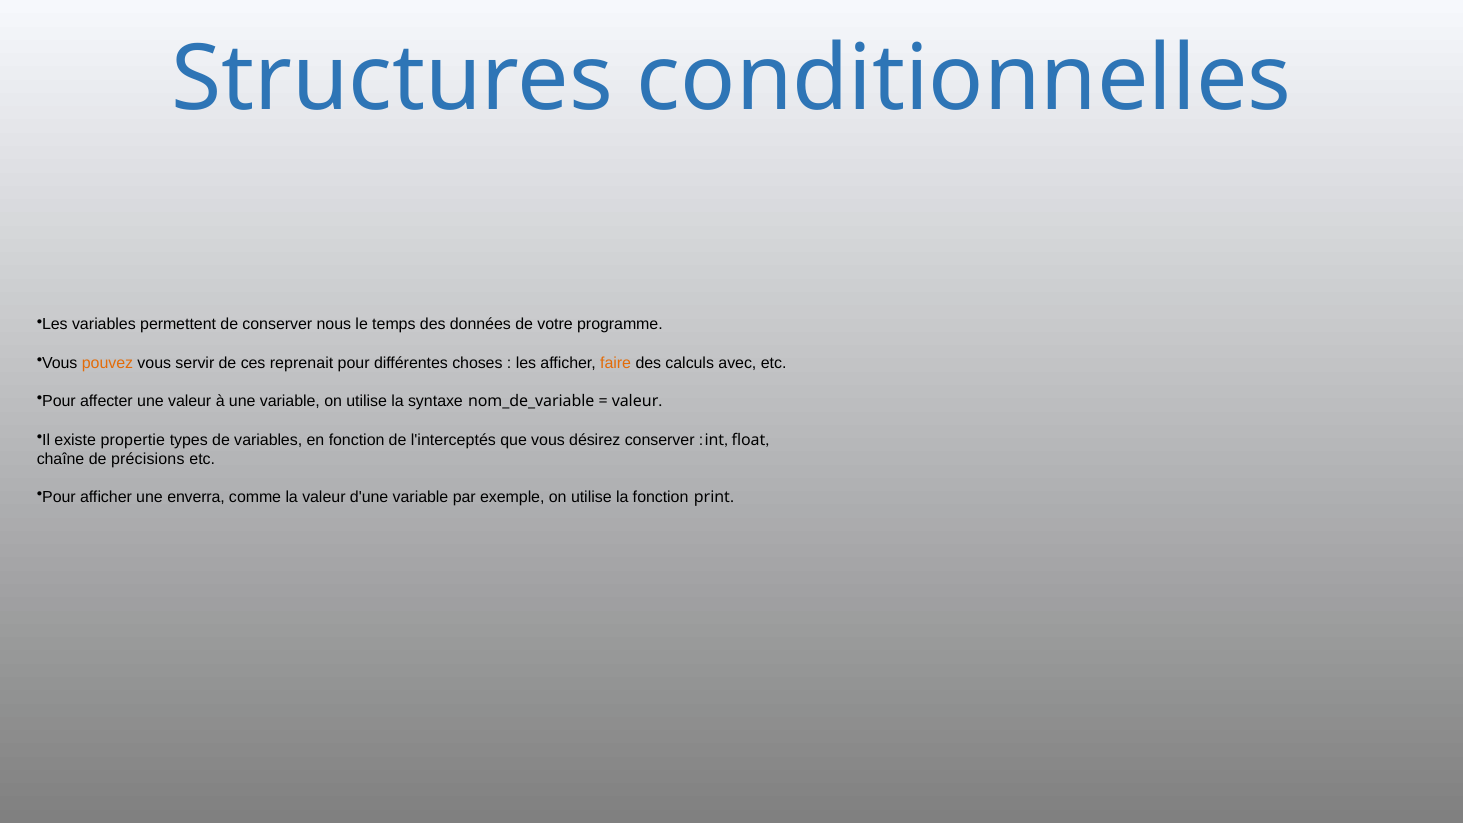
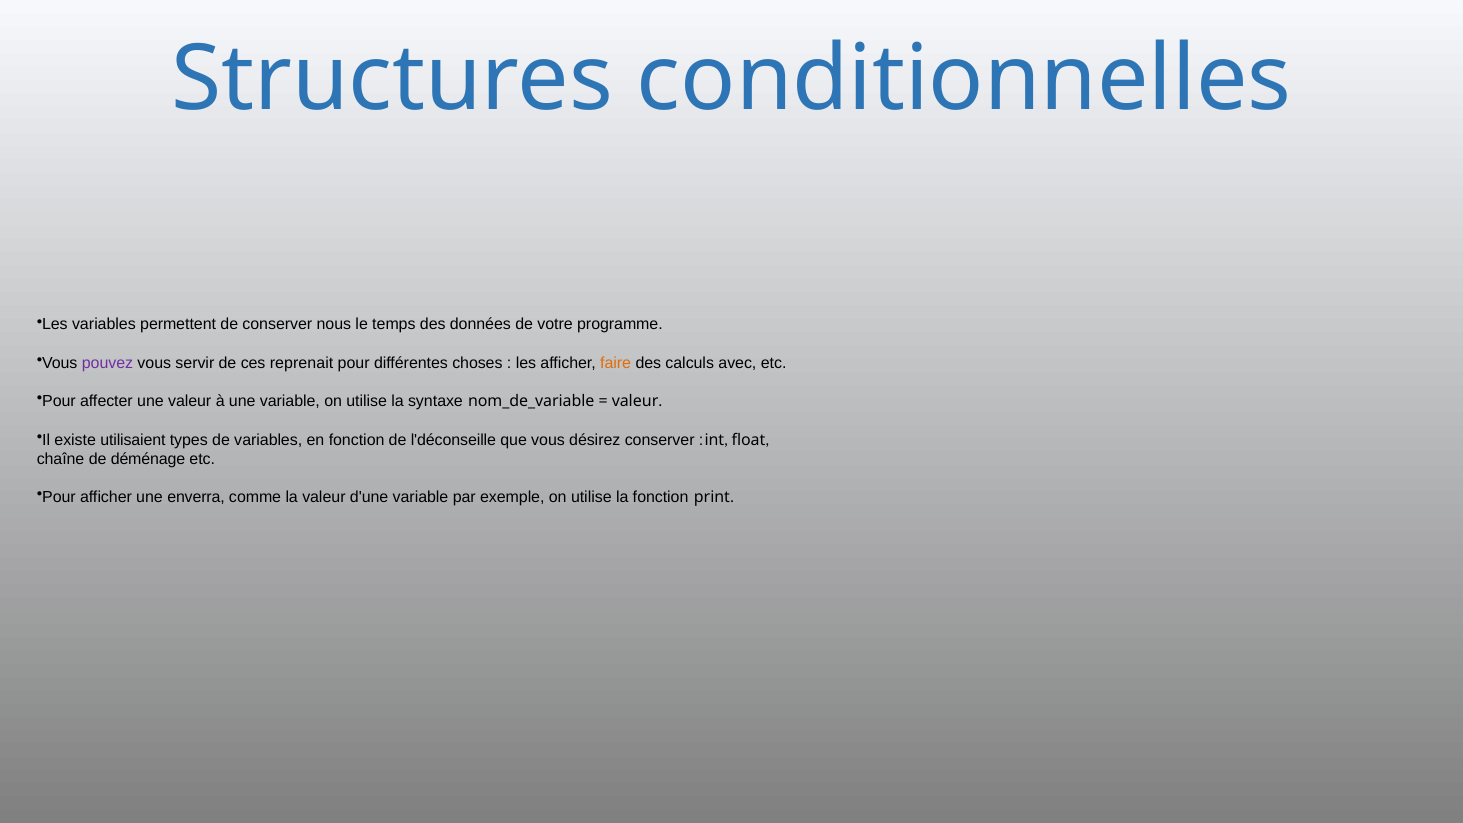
pouvez colour: orange -> purple
propertie: propertie -> utilisaient
l'interceptés: l'interceptés -> l'déconseille
précisions: précisions -> déménage
